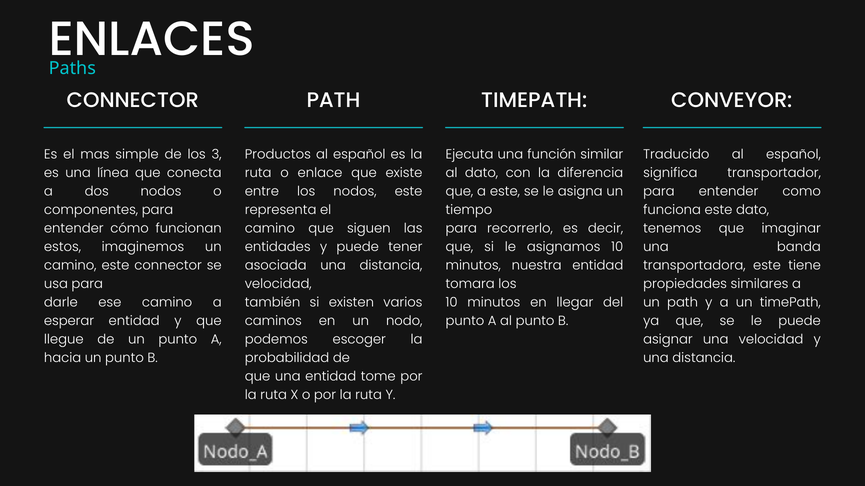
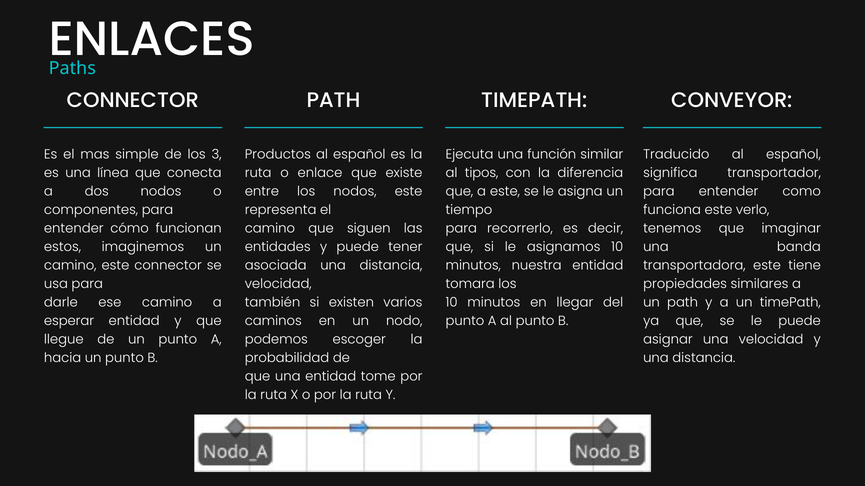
al dato: dato -> tipos
este dato: dato -> verlo
